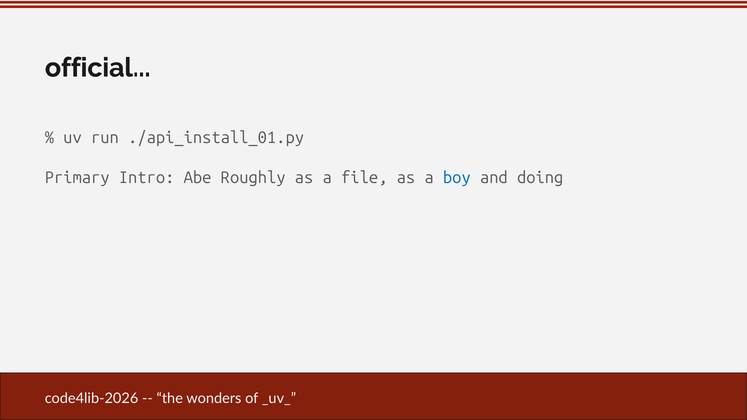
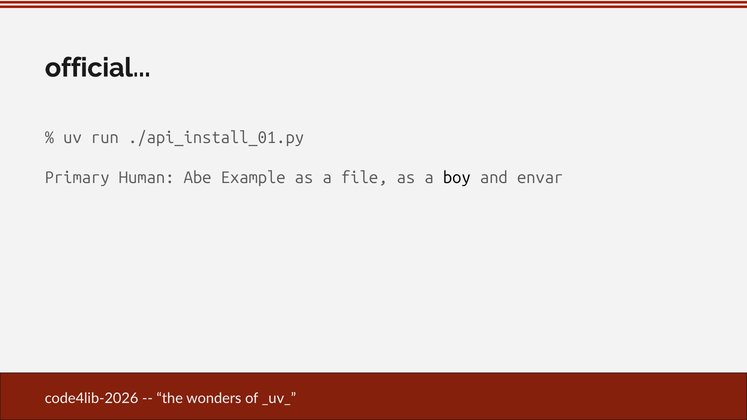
Intro: Intro -> Human
Roughly: Roughly -> Example
boy colour: blue -> black
doing: doing -> envar
